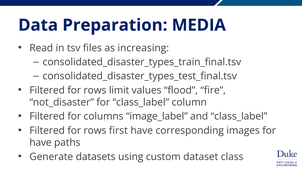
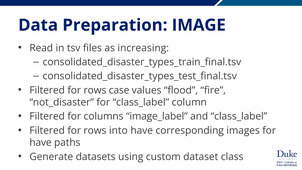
MEDIA: MEDIA -> IMAGE
limit: limit -> case
first: first -> into
